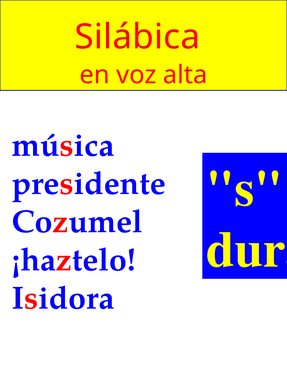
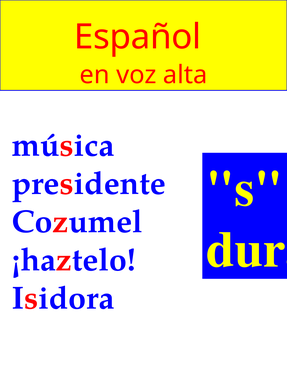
Silábica: Silábica -> Español
